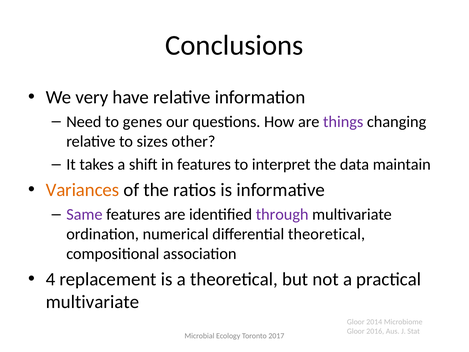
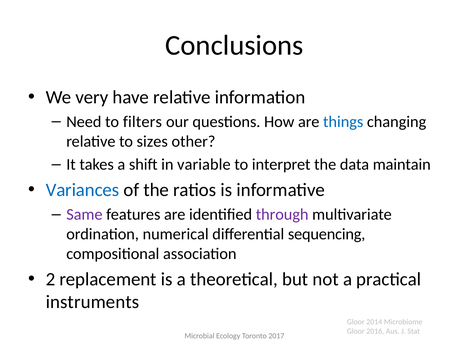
genes: genes -> filters
things colour: purple -> blue
in features: features -> variable
Variances colour: orange -> blue
differential theoretical: theoretical -> sequencing
4: 4 -> 2
multivariate at (92, 302): multivariate -> instruments
